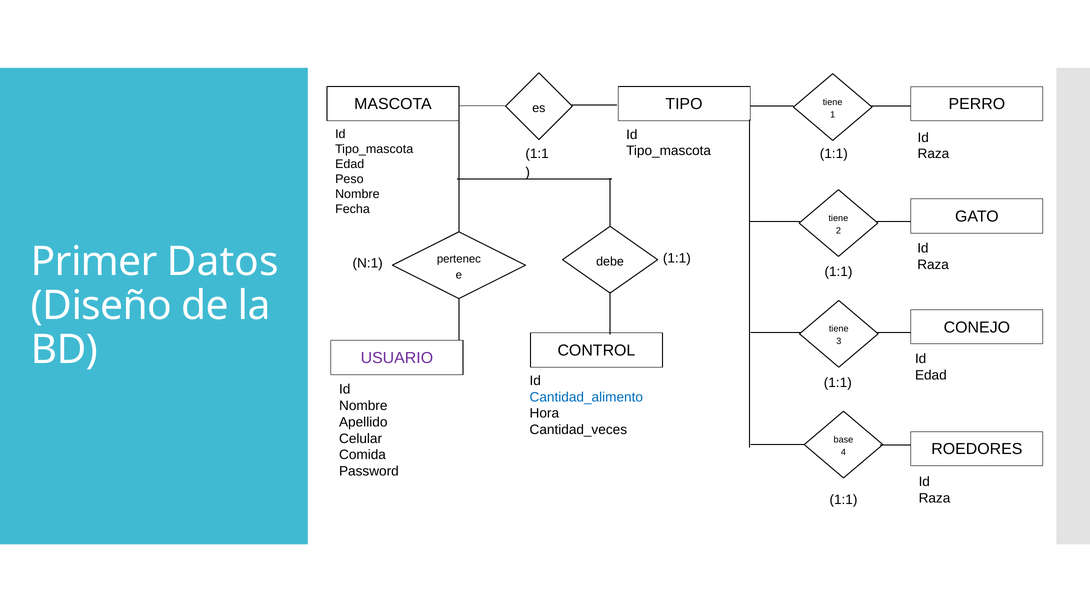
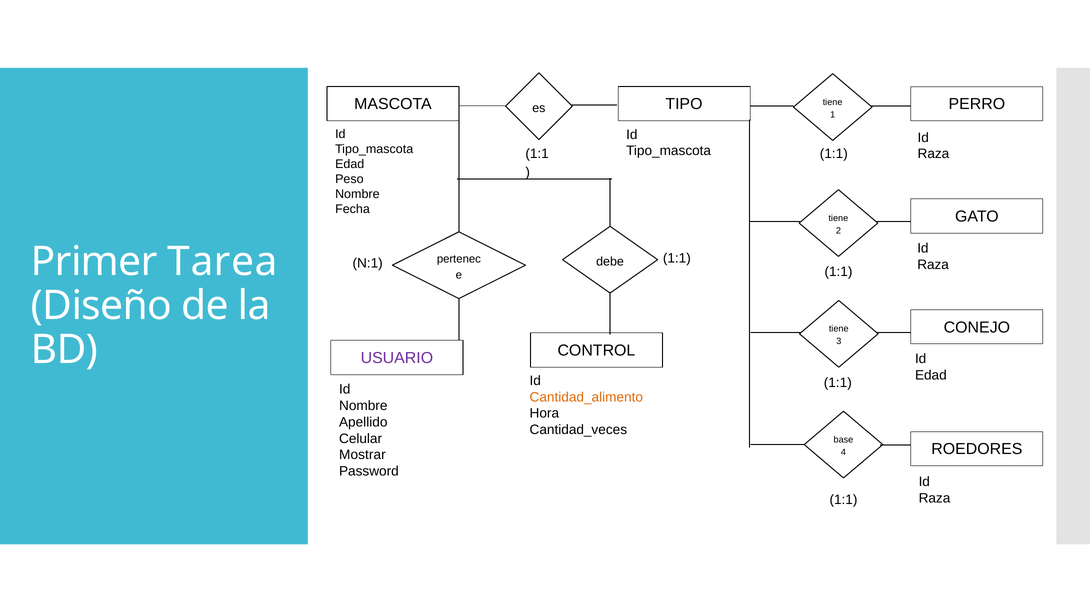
Datos: Datos -> Tarea
Cantidad_alimento colour: blue -> orange
Comida: Comida -> Mostrar
